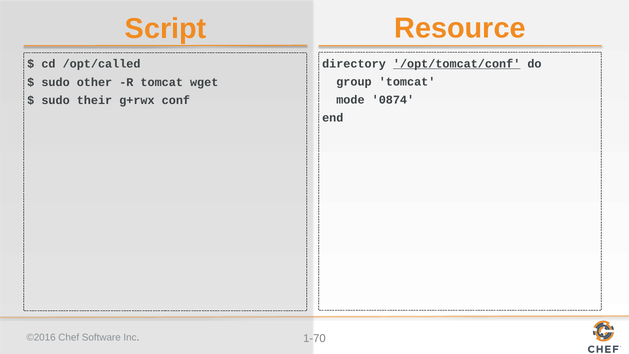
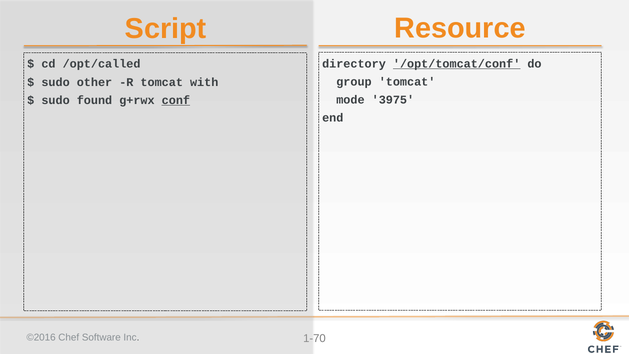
wget: wget -> with
0874: 0874 -> 3975
their: their -> found
conf underline: none -> present
